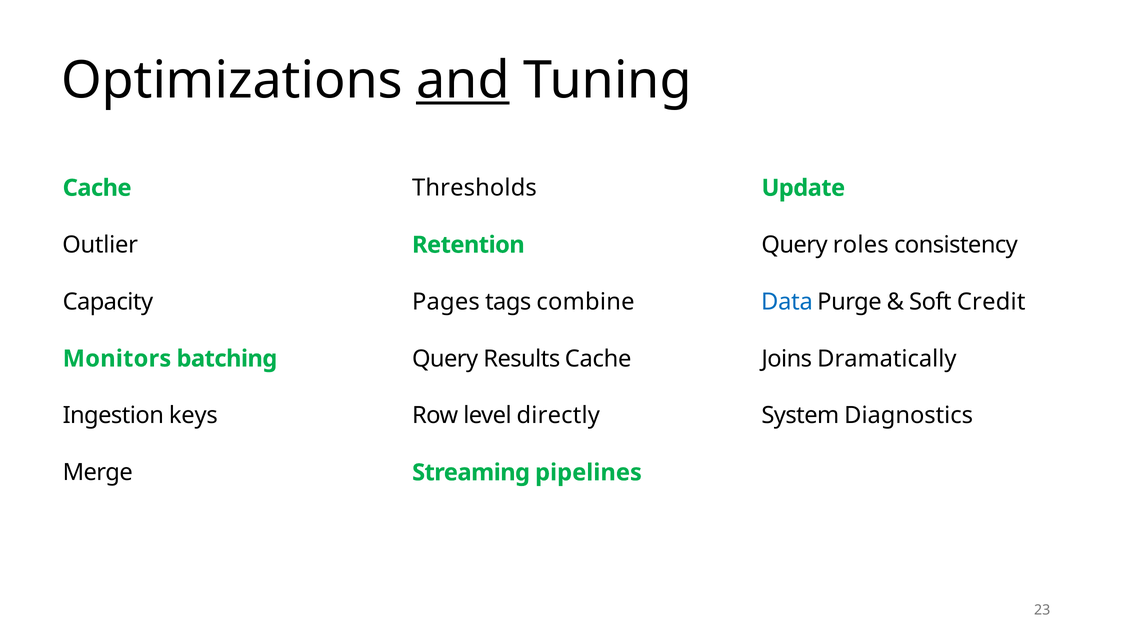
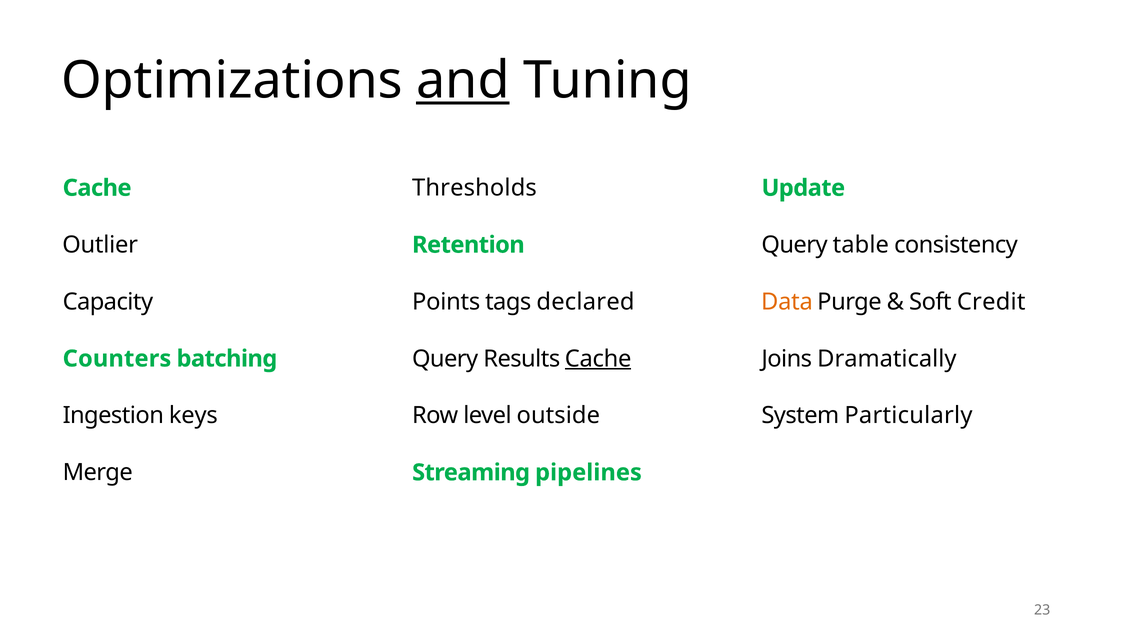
roles: roles -> table
Pages: Pages -> Points
combine: combine -> declared
Data colour: blue -> orange
Cache at (598, 358) underline: none -> present
Monitors: Monitors -> Counters
directly: directly -> outside
Diagnostics: Diagnostics -> Particularly
